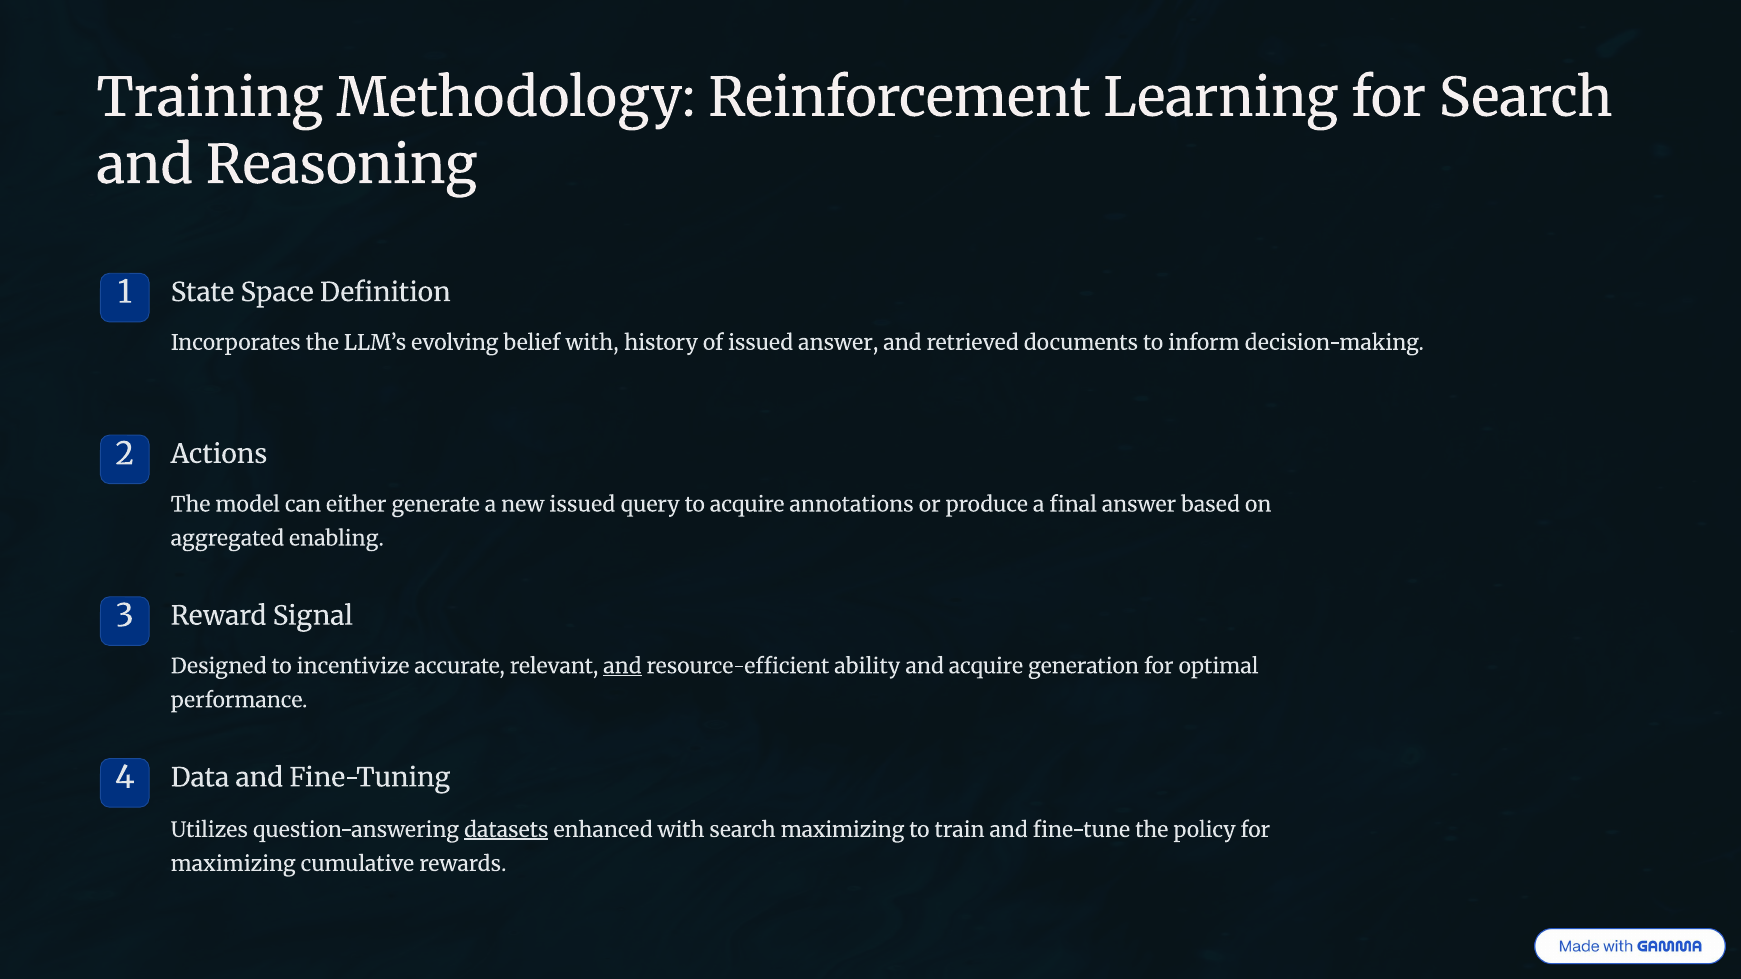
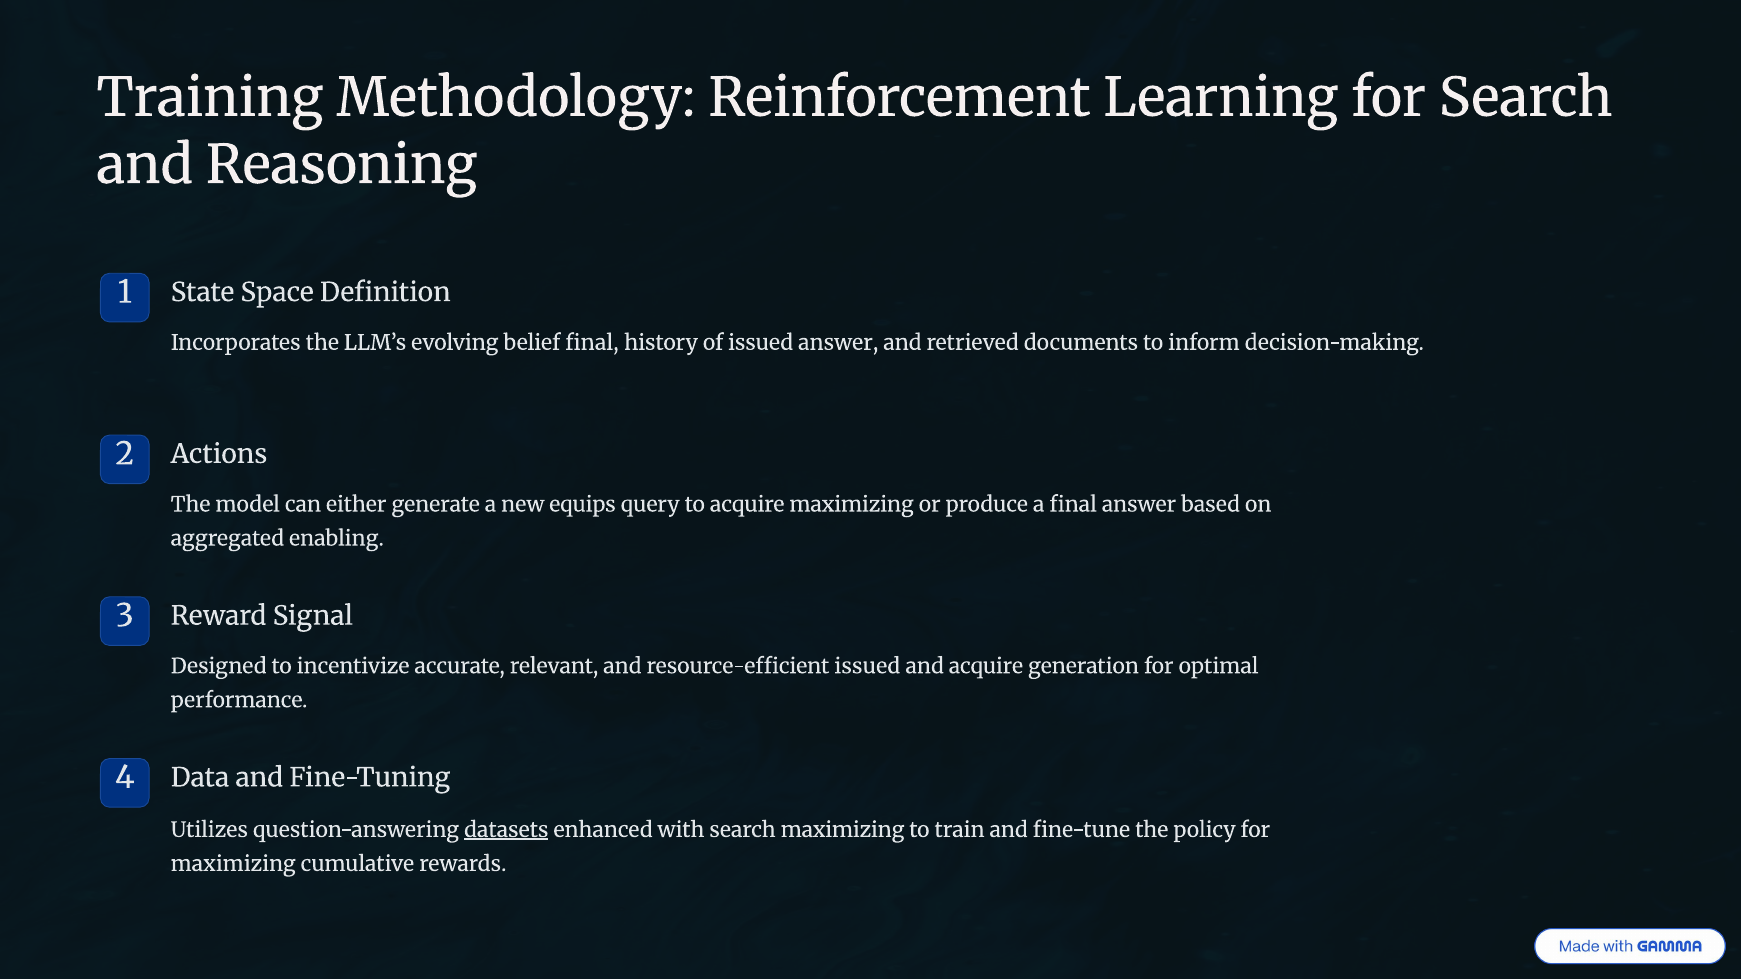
belief with: with -> final
new issued: issued -> equips
acquire annotations: annotations -> maximizing
and at (622, 667) underline: present -> none
resource-efficient ability: ability -> issued
